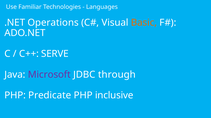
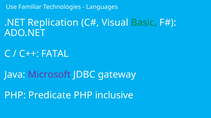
Operations: Operations -> Replication
Basic colour: orange -> green
SERVE: SERVE -> FATAL
through: through -> gateway
